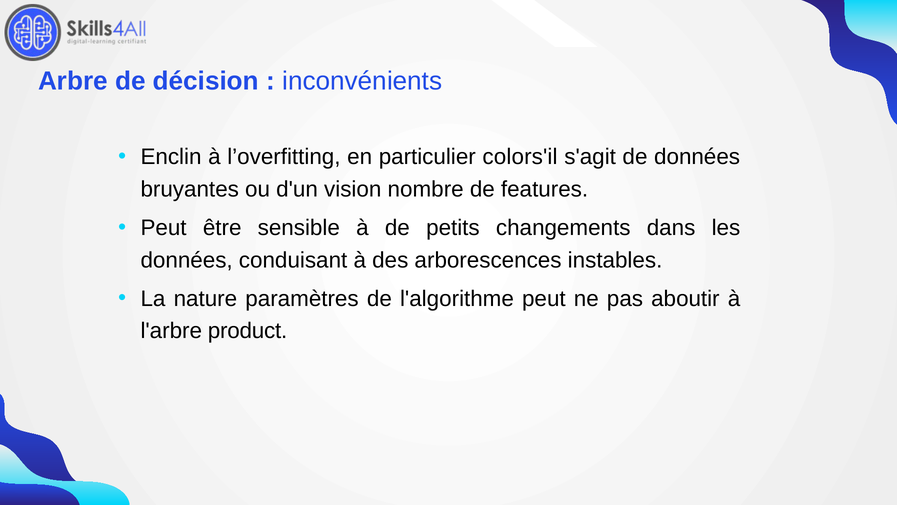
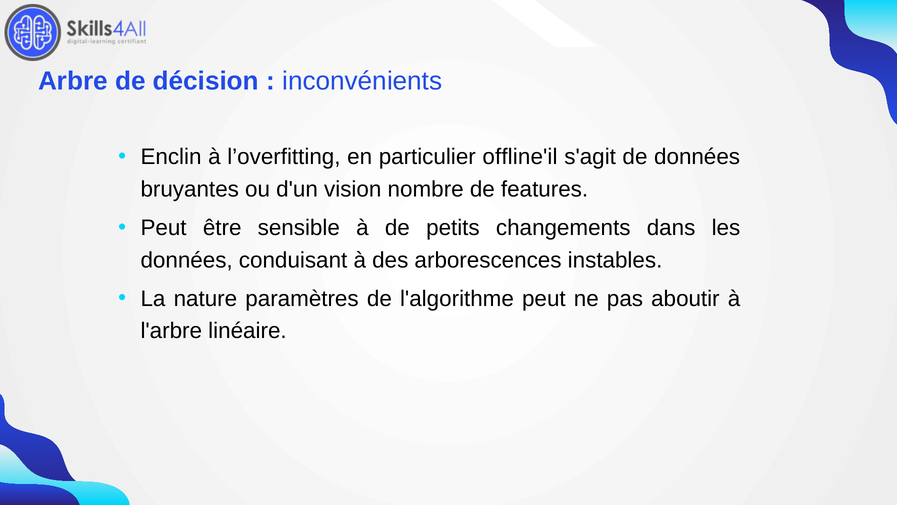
colors'il: colors'il -> offline'il
product: product -> linéaire
